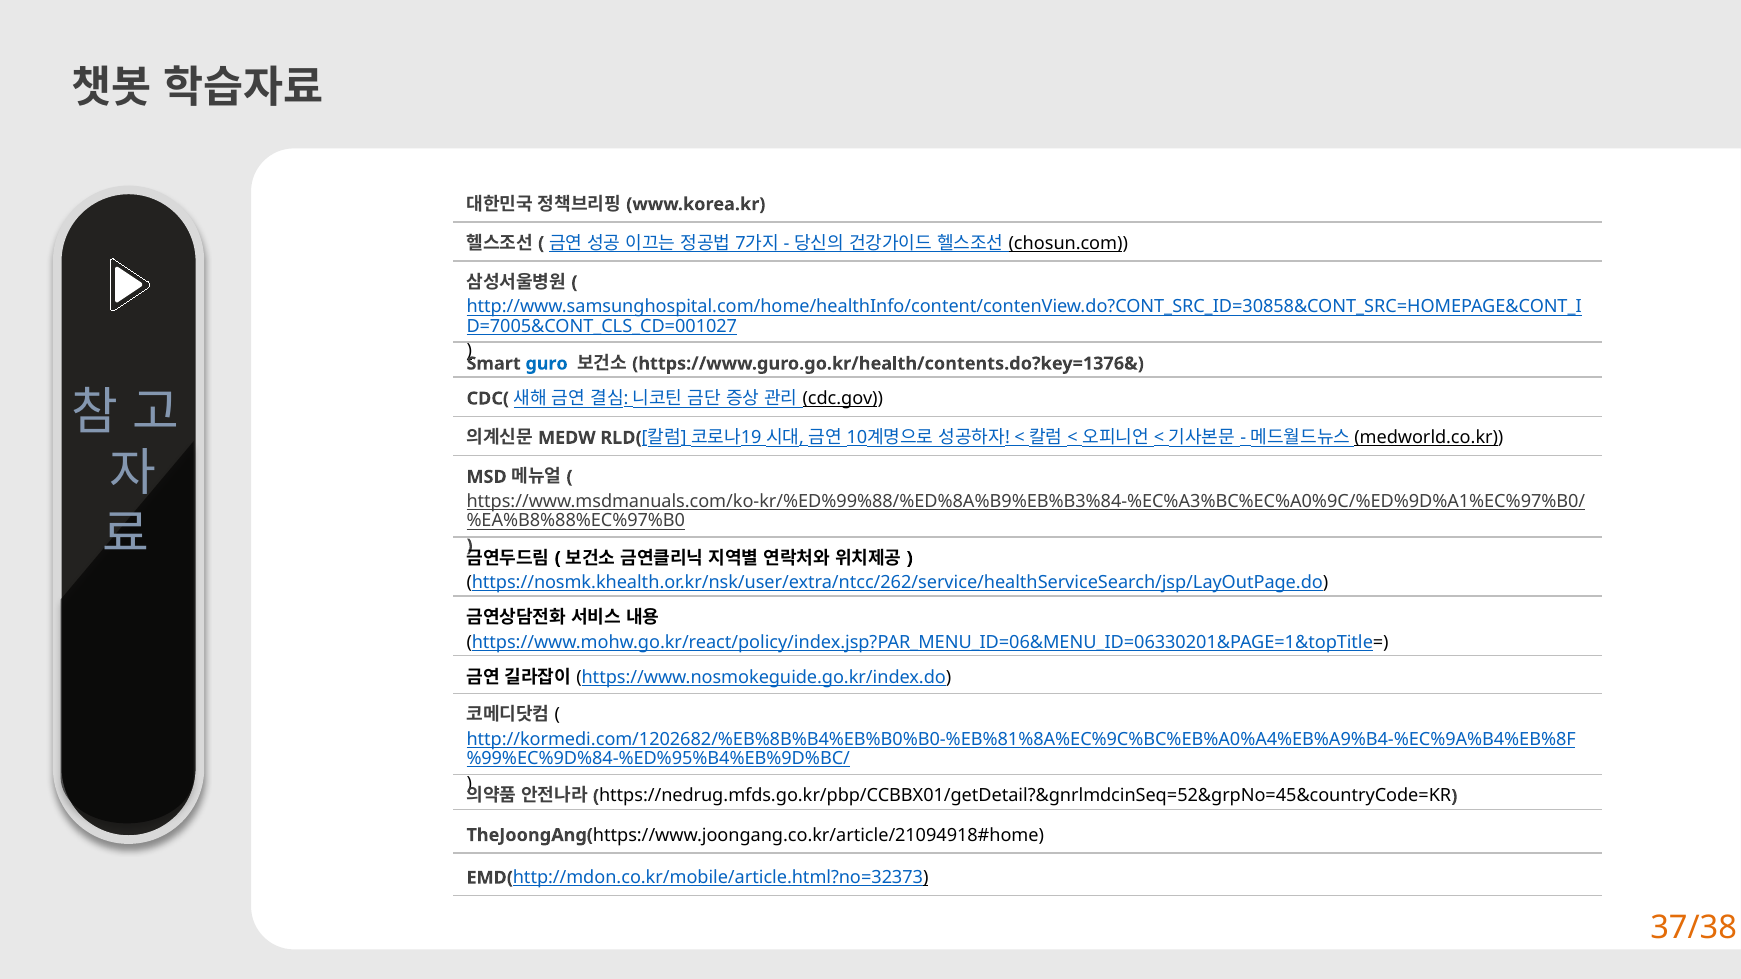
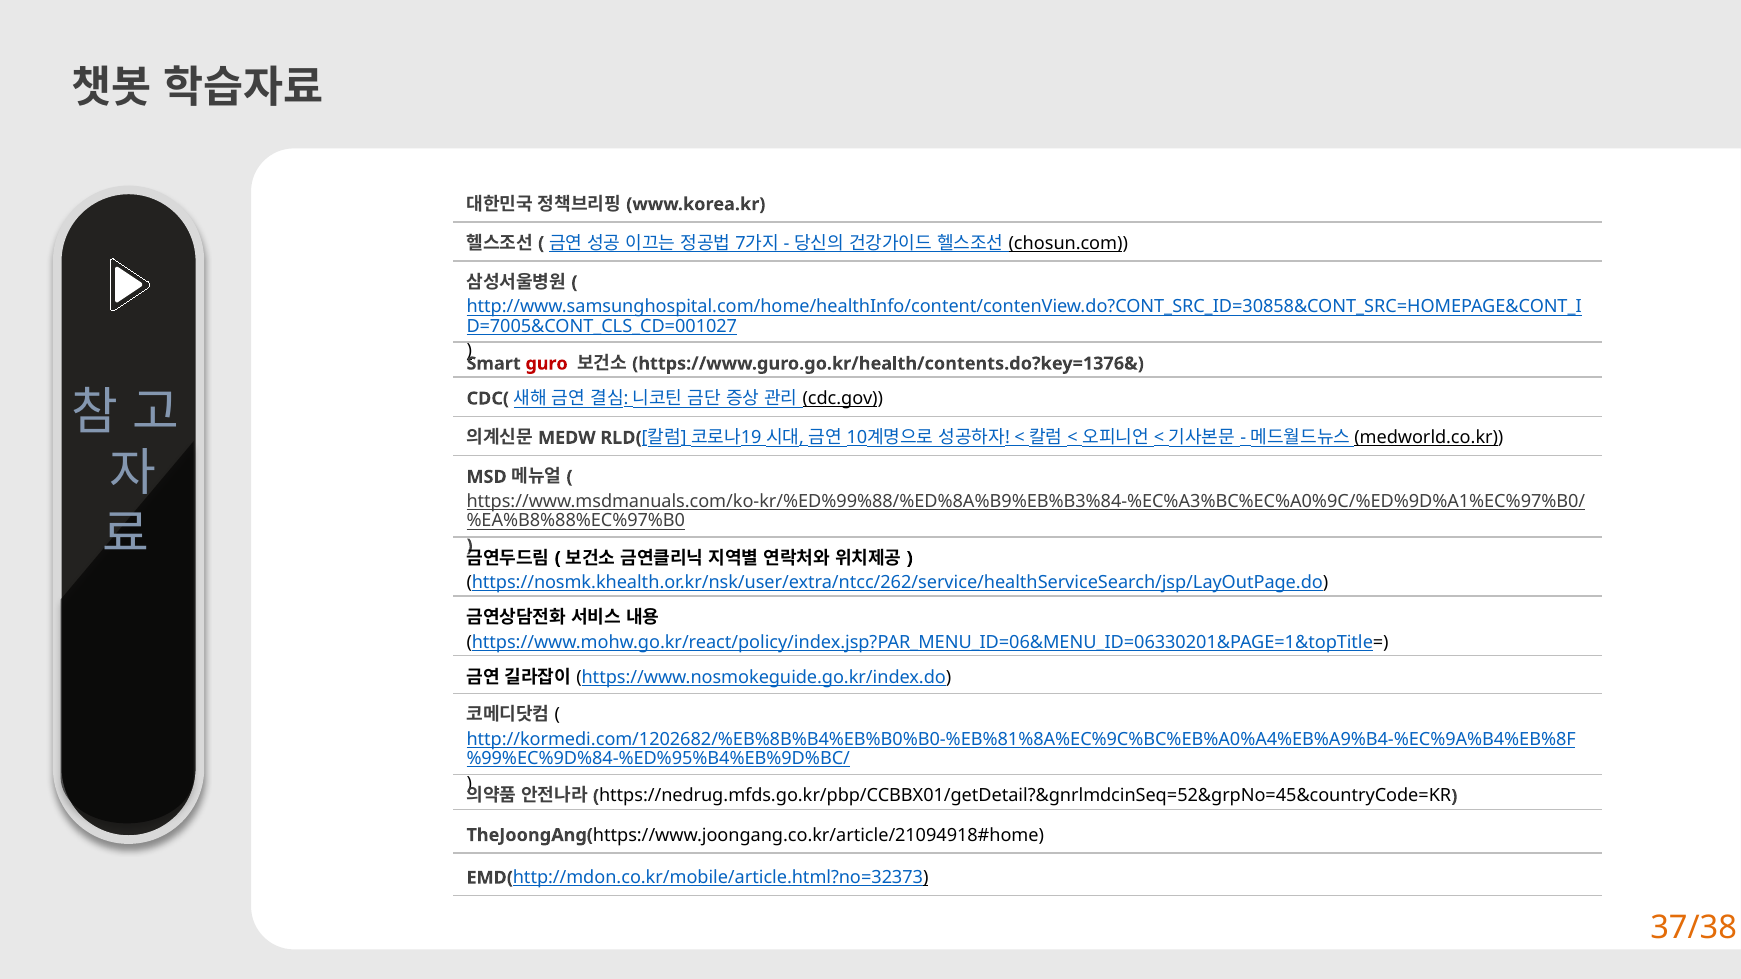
guro colour: blue -> red
